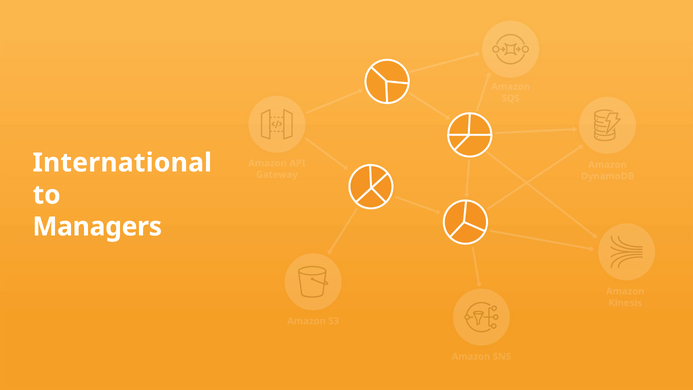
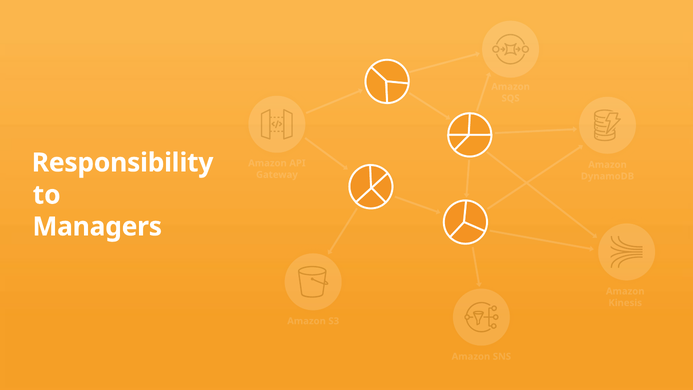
International: International -> Responsibility
